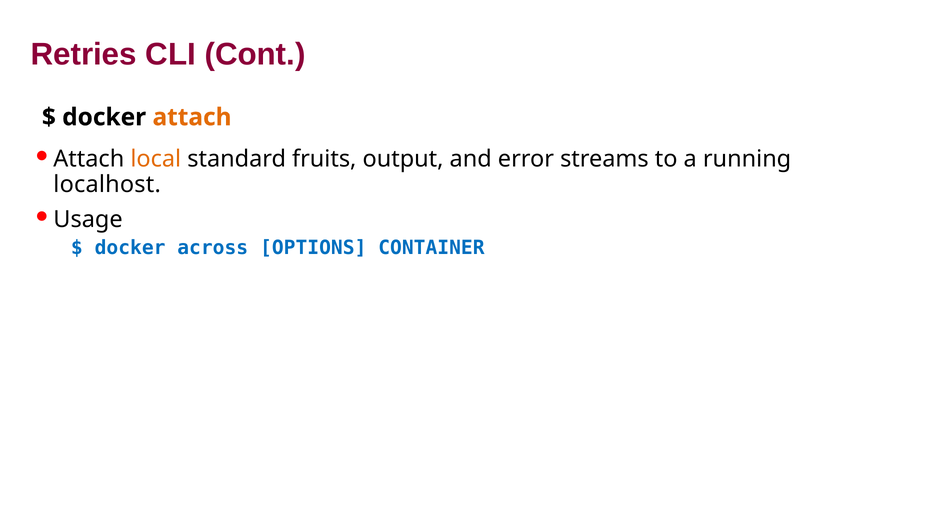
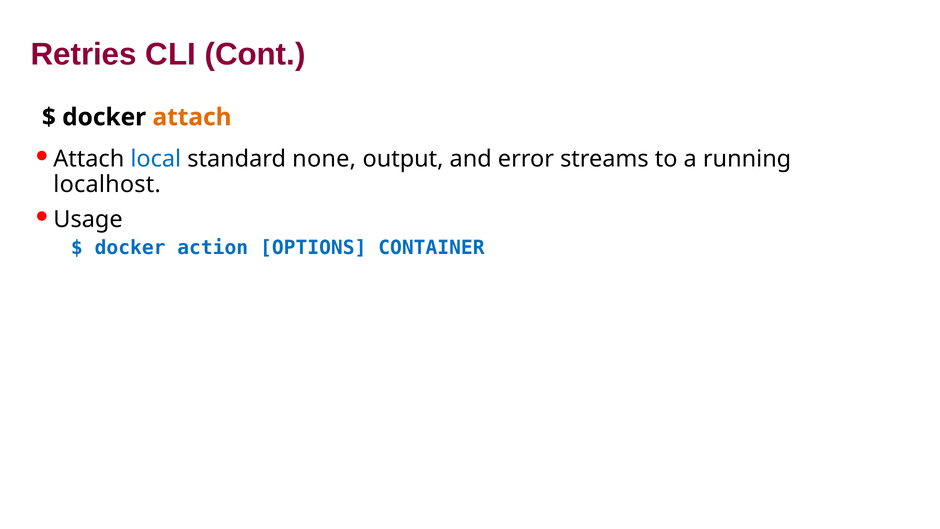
local colour: orange -> blue
fruits: fruits -> none
across: across -> action
